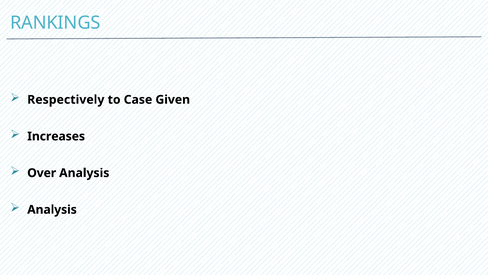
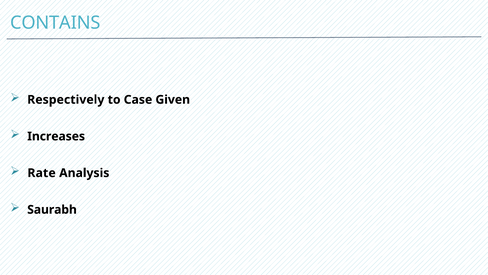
RANKINGS: RANKINGS -> CONTAINS
Over: Over -> Rate
Analysis at (52, 209): Analysis -> Saurabh
